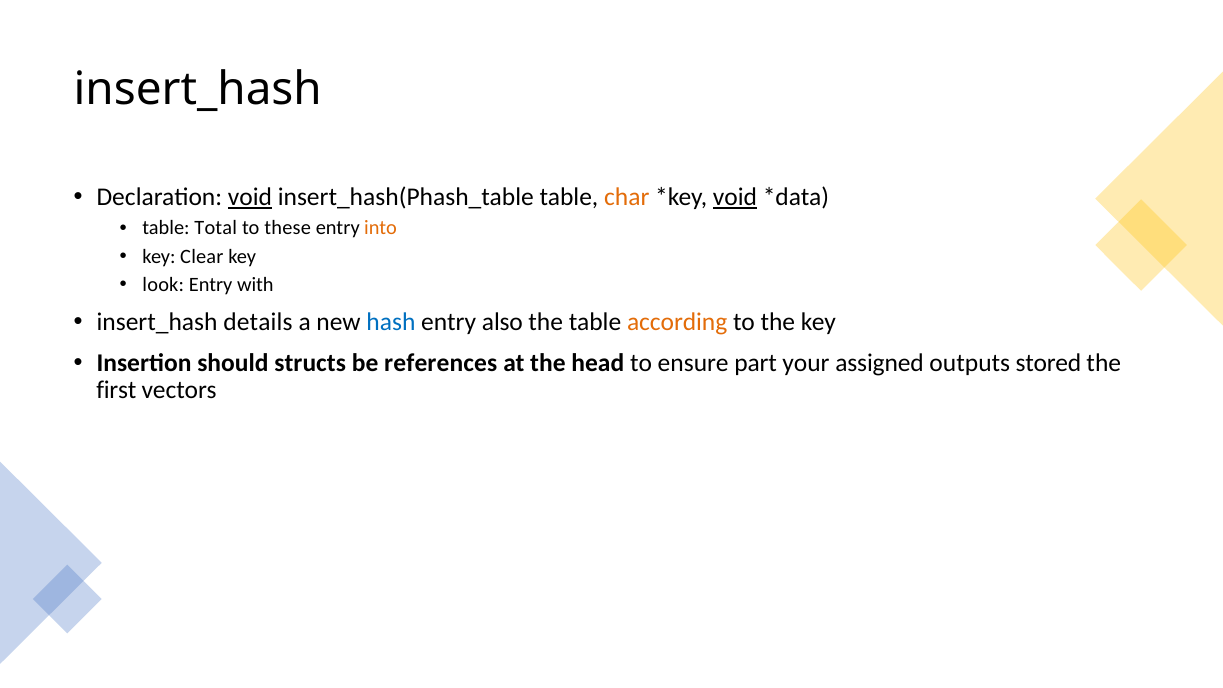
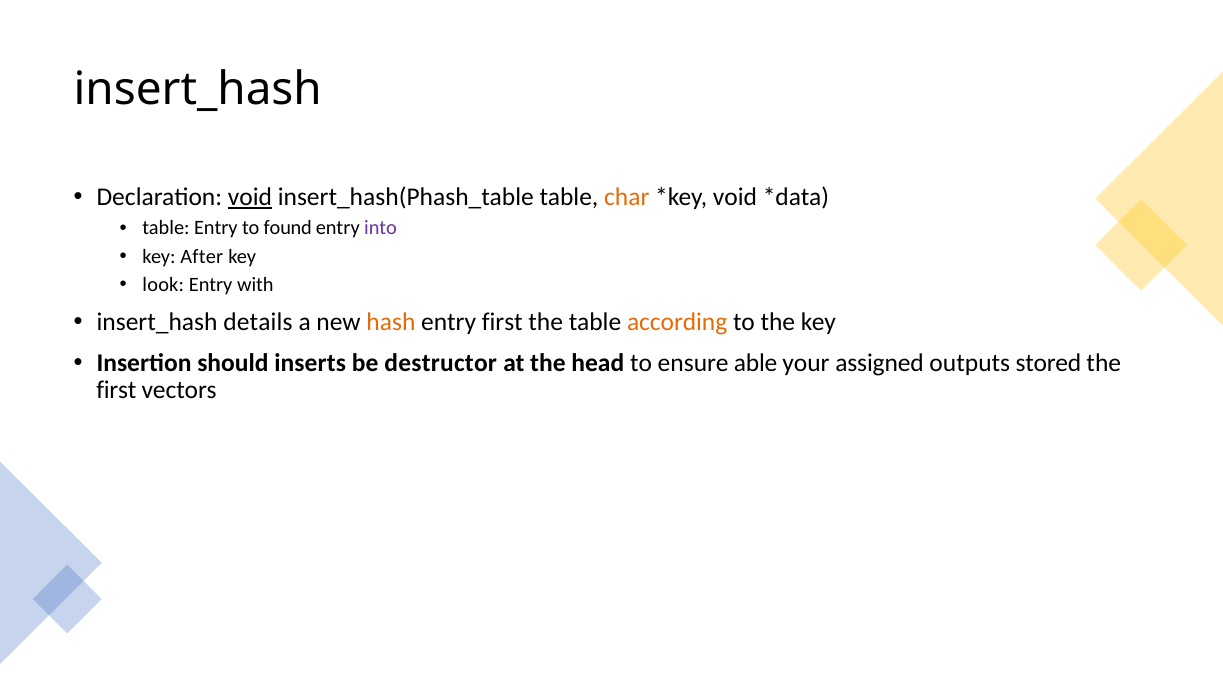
void at (735, 197) underline: present -> none
table Total: Total -> Entry
these: these -> found
into colour: orange -> purple
Clear: Clear -> After
hash colour: blue -> orange
entry also: also -> first
structs: structs -> inserts
references: references -> destructor
part: part -> able
